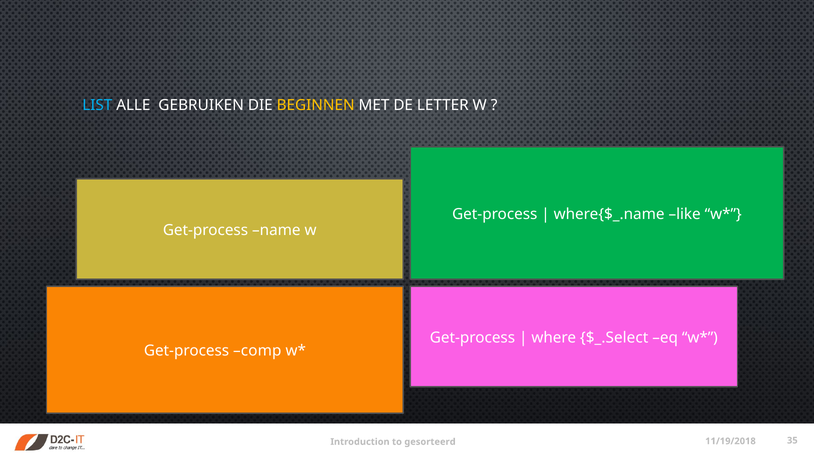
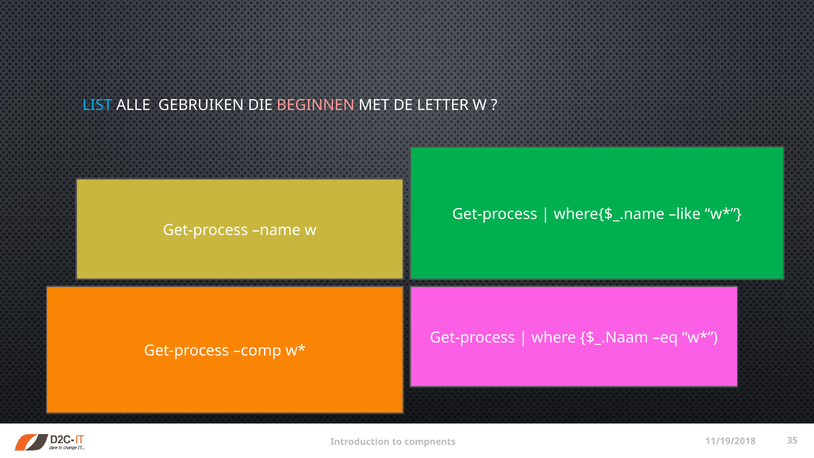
BEGINNEN colour: yellow -> pink
$_.Select: $_.Select -> $_.Naam
gesorteerd: gesorteerd -> compnents
